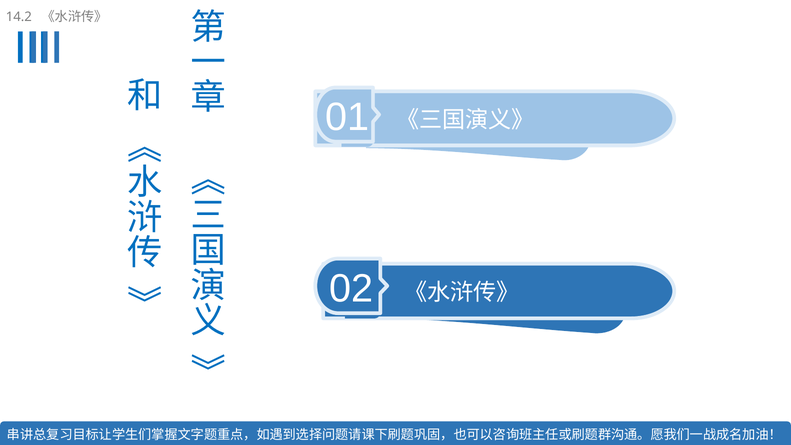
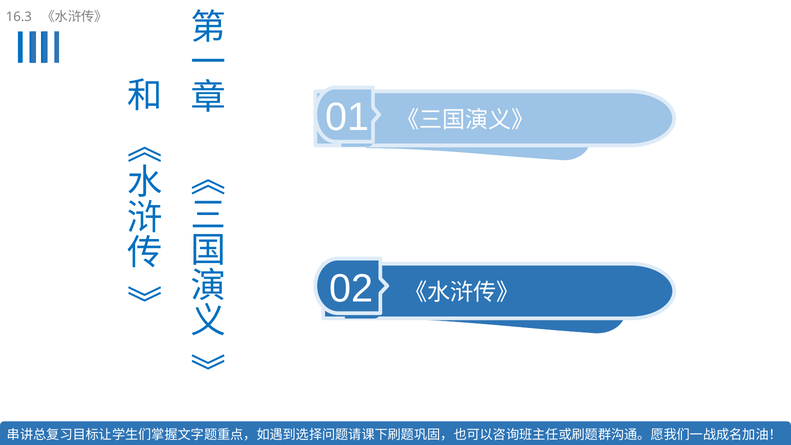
14.2: 14.2 -> 16.3
